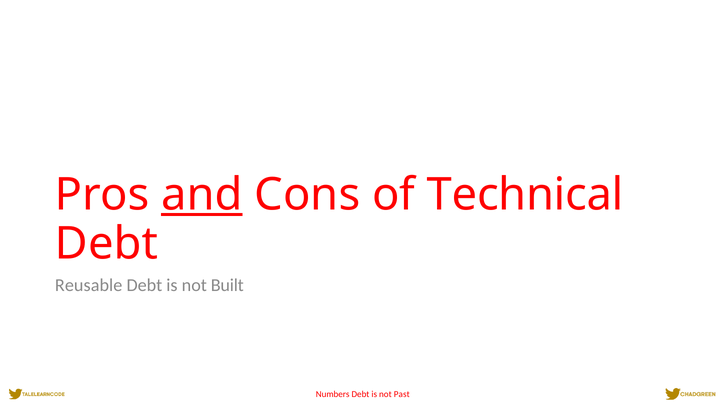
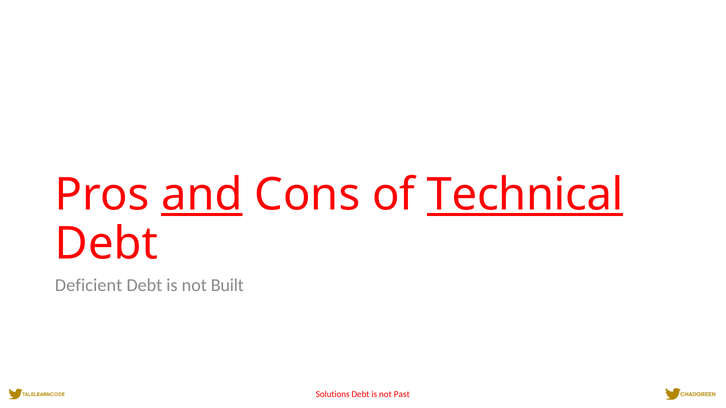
Technical underline: none -> present
Reusable: Reusable -> Deficient
Numbers: Numbers -> Solutions
